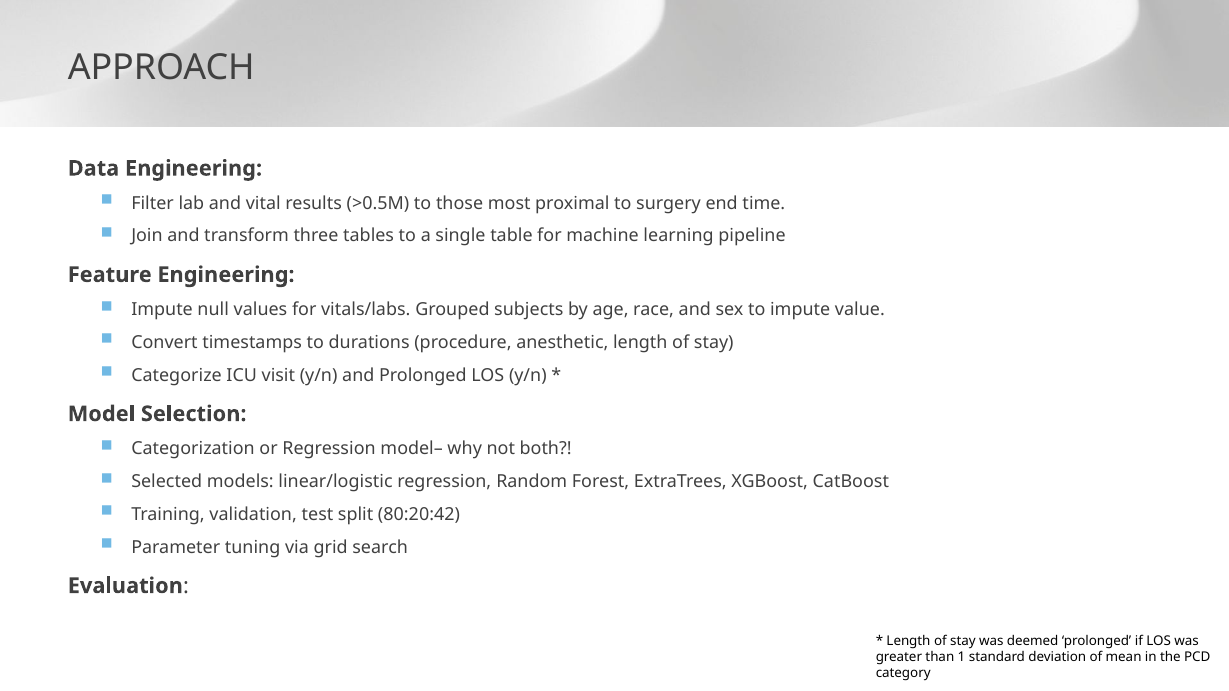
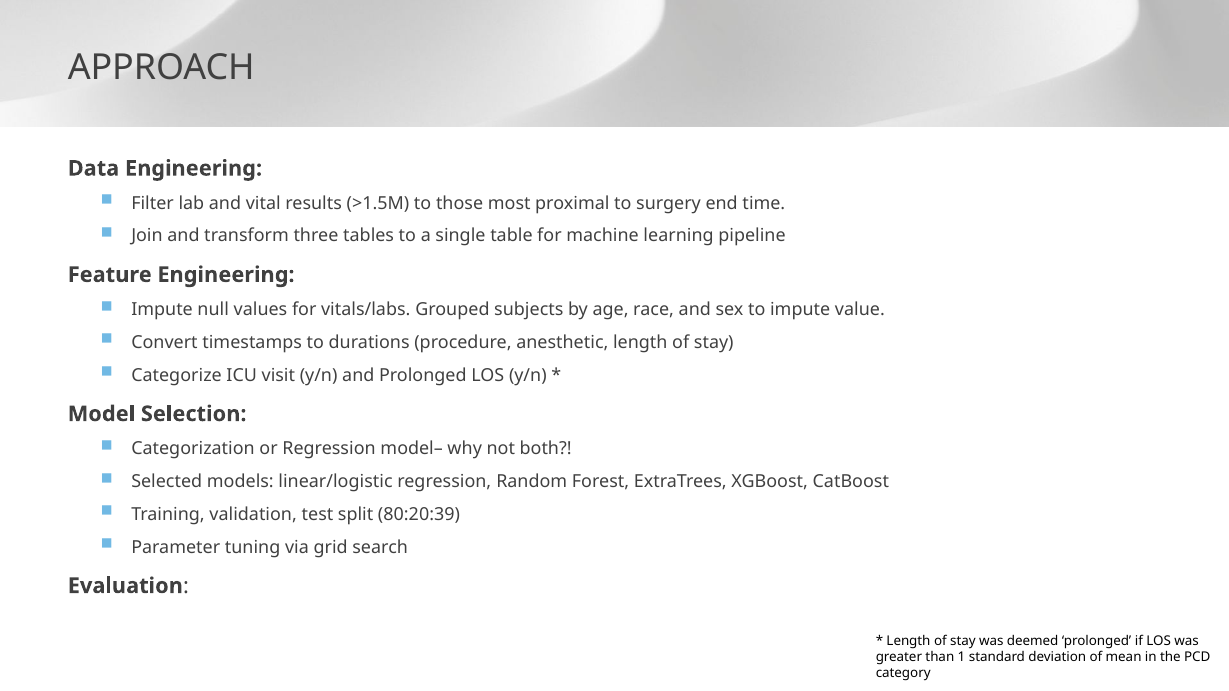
>0.5M: >0.5M -> >1.5M
80:20:42: 80:20:42 -> 80:20:39
